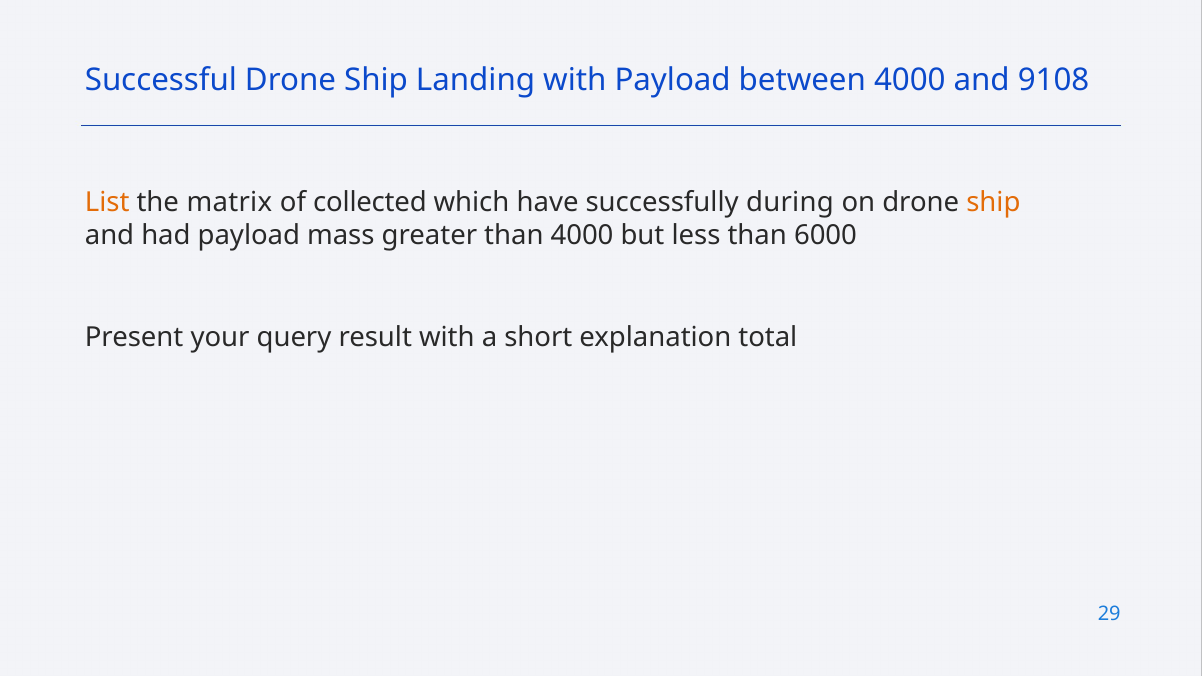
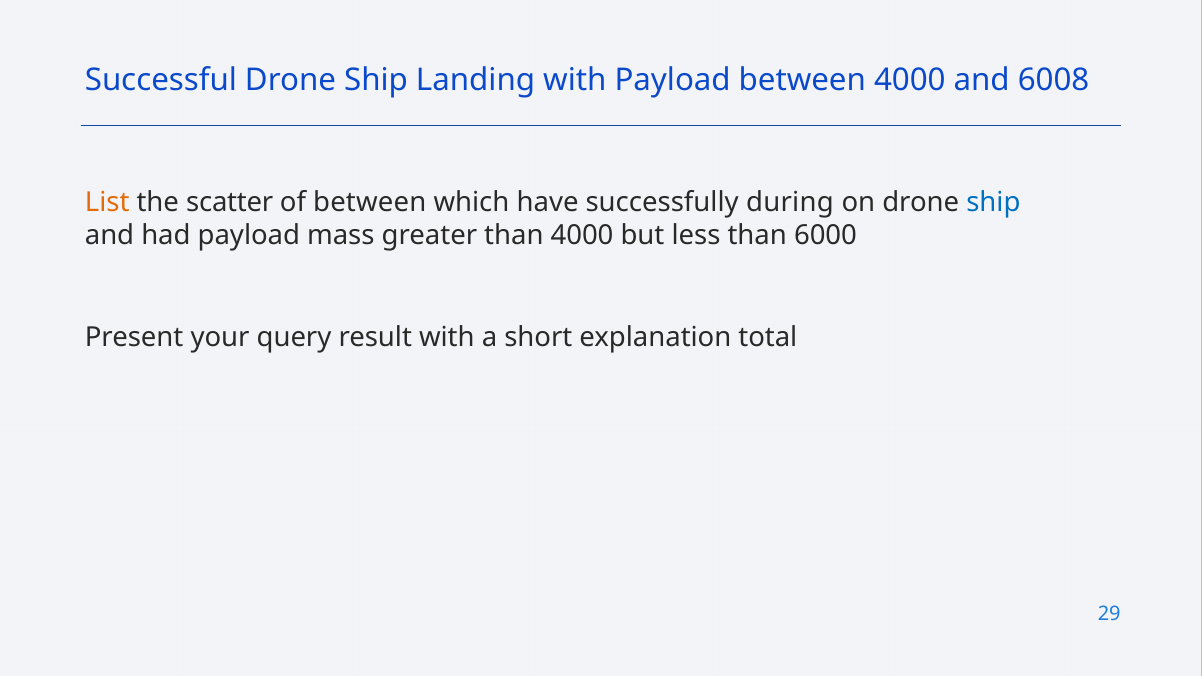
9108: 9108 -> 6008
matrix: matrix -> scatter
of collected: collected -> between
ship at (993, 203) colour: orange -> blue
